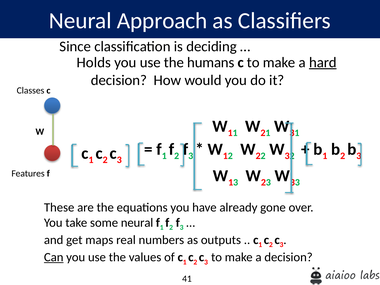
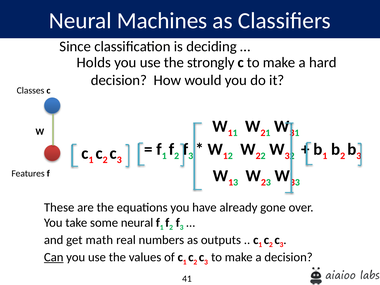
Approach: Approach -> Machines
humans: humans -> strongly
hard underline: present -> none
maps: maps -> math
